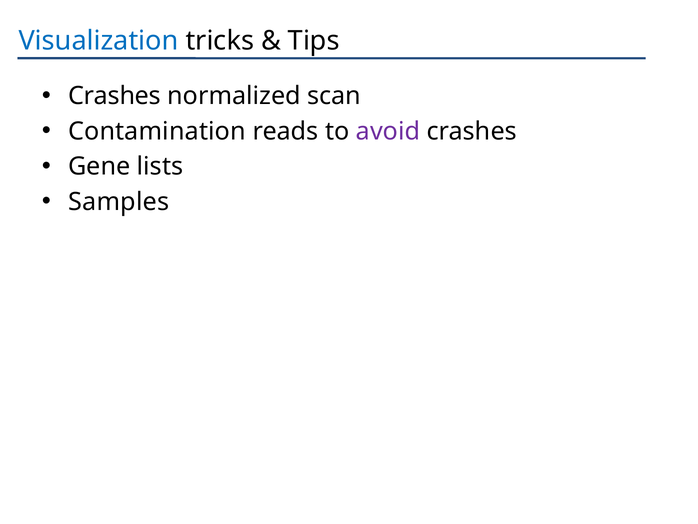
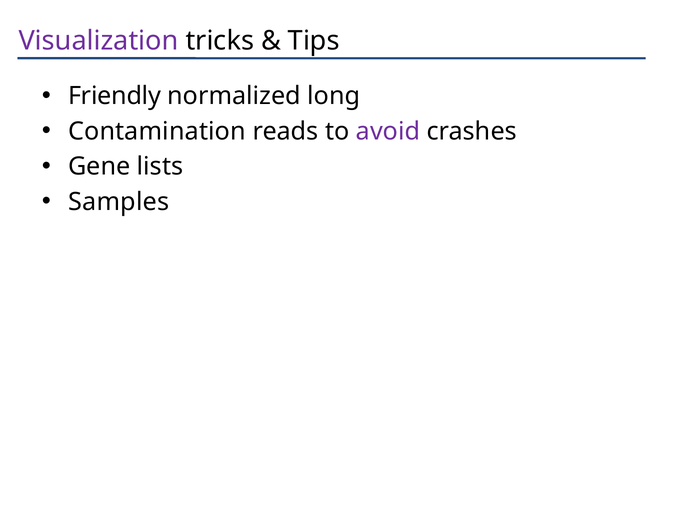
Visualization colour: blue -> purple
Crashes at (115, 96): Crashes -> Friendly
scan: scan -> long
